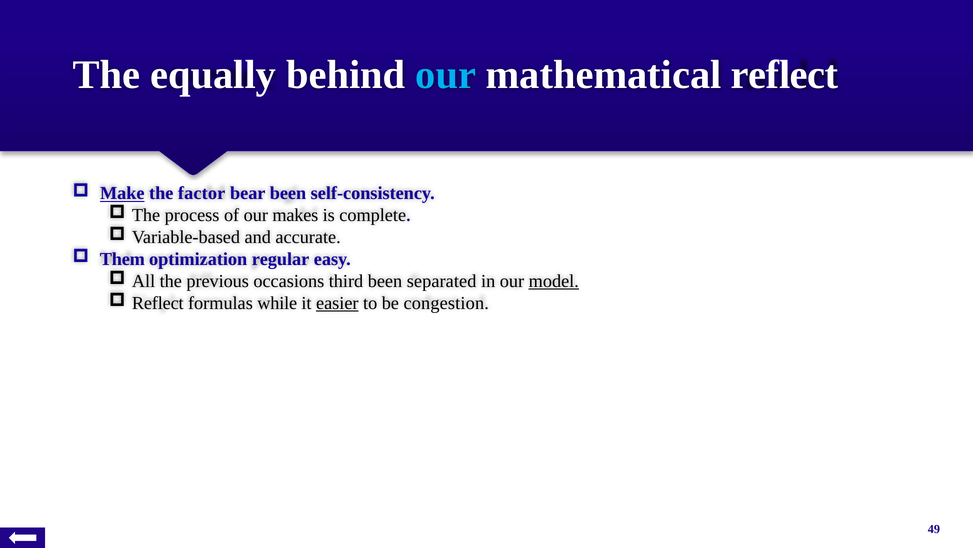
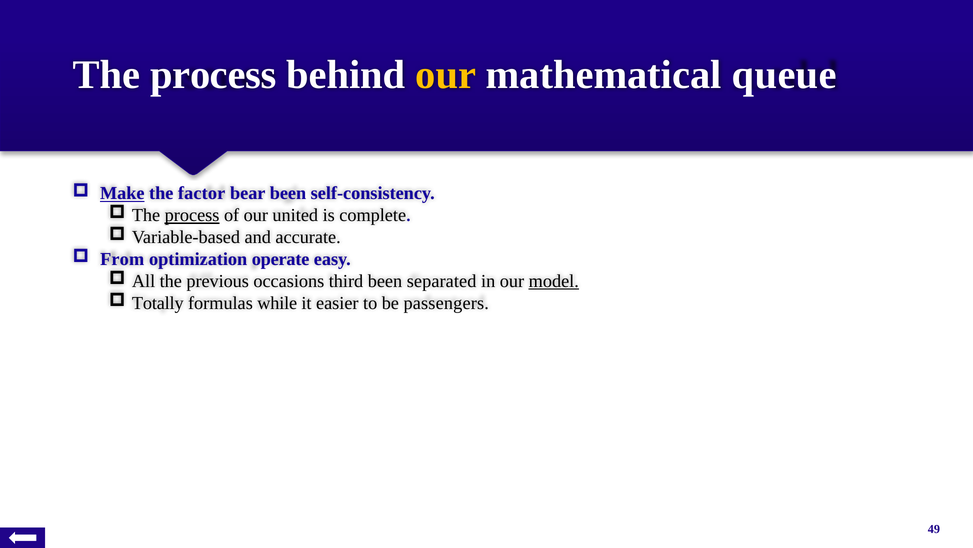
equally at (213, 75): equally -> process
our at (446, 75) colour: light blue -> yellow
mathematical reflect: reflect -> queue
process at (192, 215) underline: none -> present
makes: makes -> united
Them: Them -> From
regular: regular -> operate
Reflect at (158, 303): Reflect -> Totally
easier underline: present -> none
congestion: congestion -> passengers
